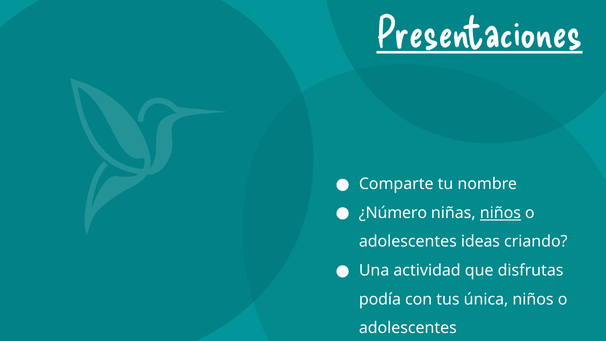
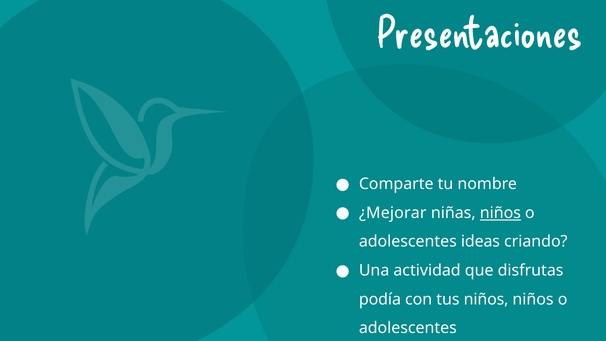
Presentaciones underline: present -> none
¿Número: ¿Número -> ¿Mejorar
tus única: única -> niños
